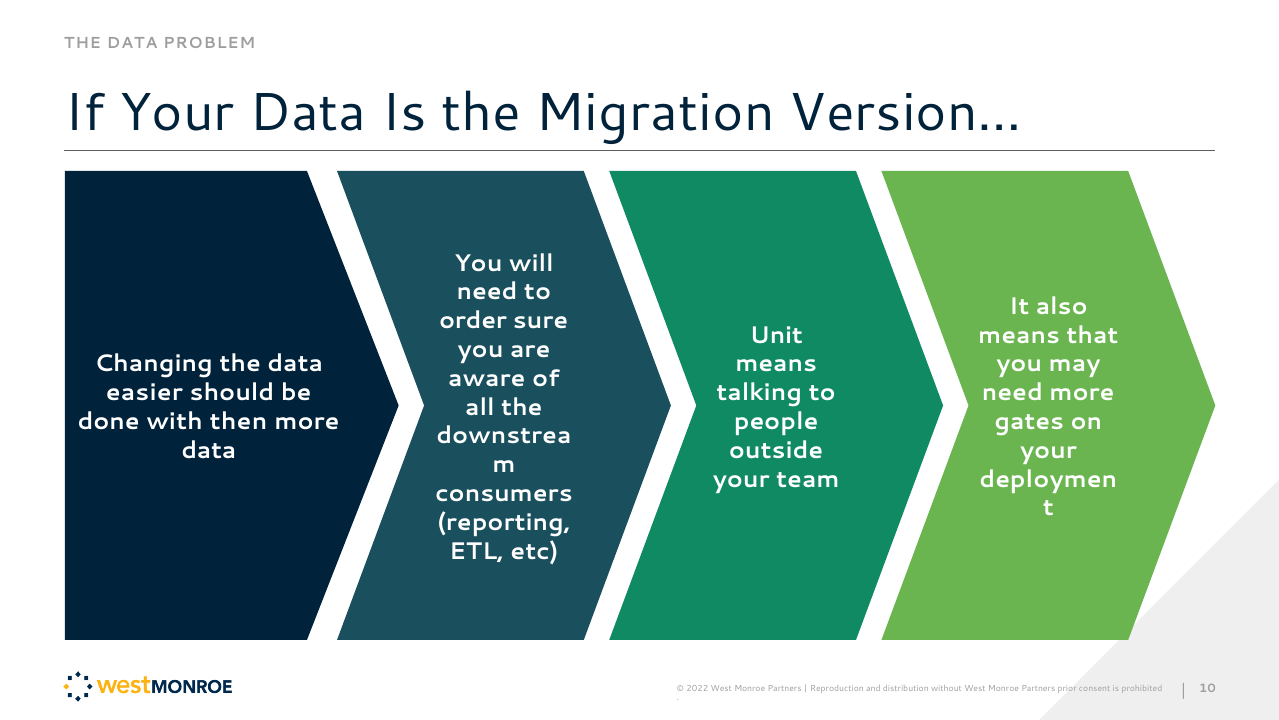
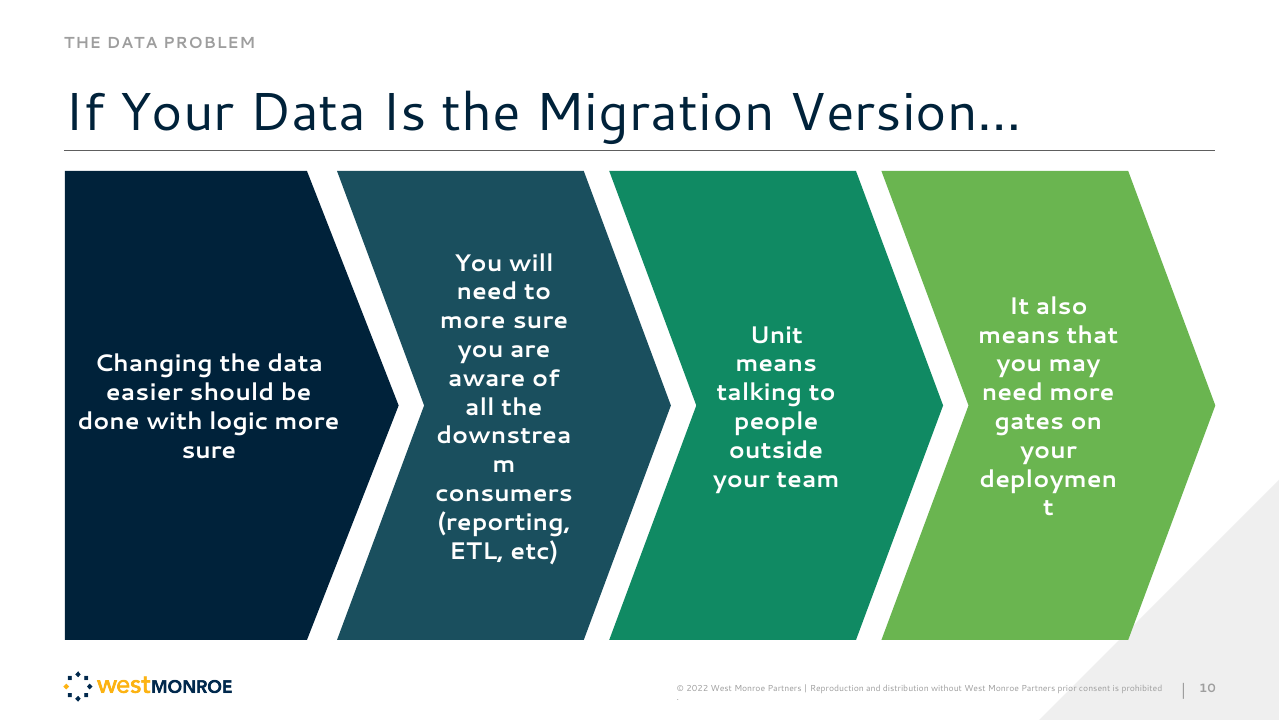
order at (473, 320): order -> more
then: then -> logic
data at (209, 450): data -> sure
